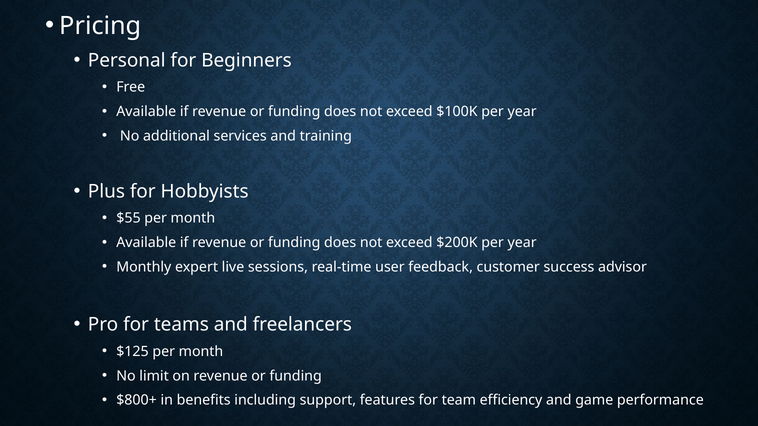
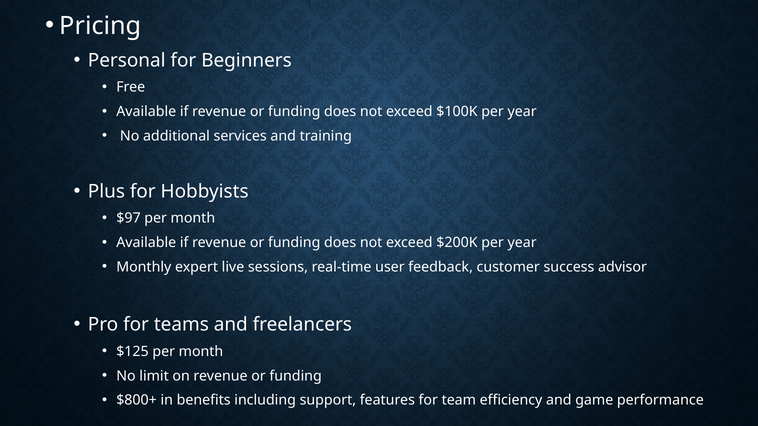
$55: $55 -> $97
